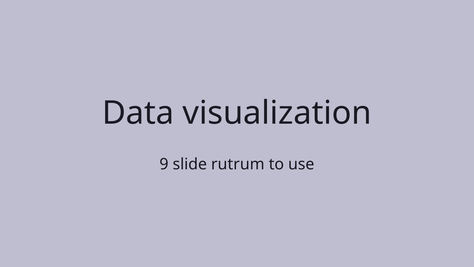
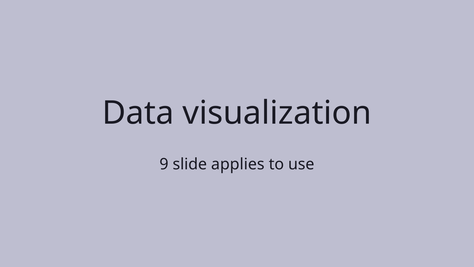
rutrum: rutrum -> applies
